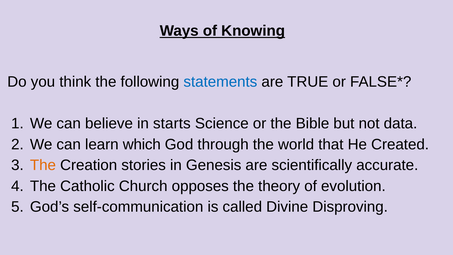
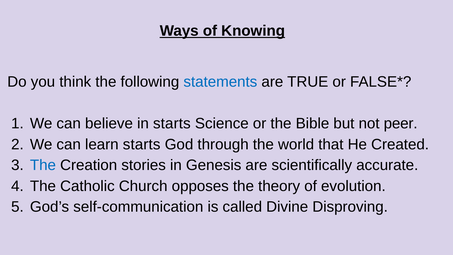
data: data -> peer
learn which: which -> starts
The at (43, 165) colour: orange -> blue
